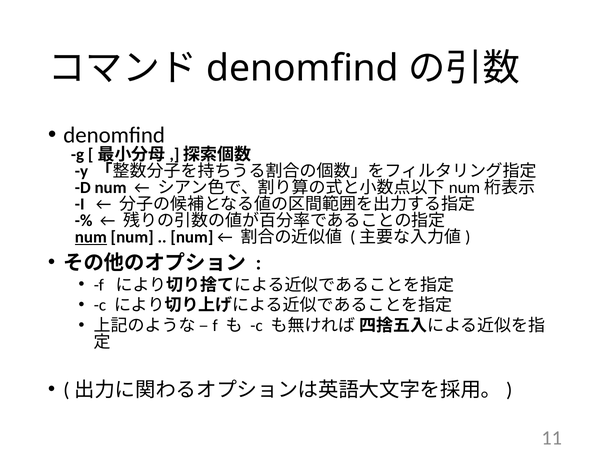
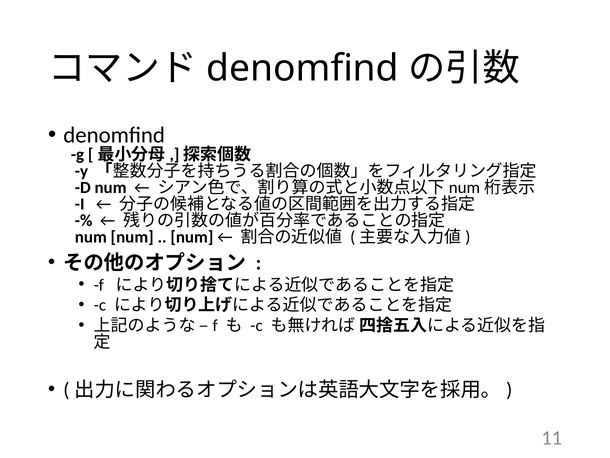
num at (91, 237) underline: present -> none
